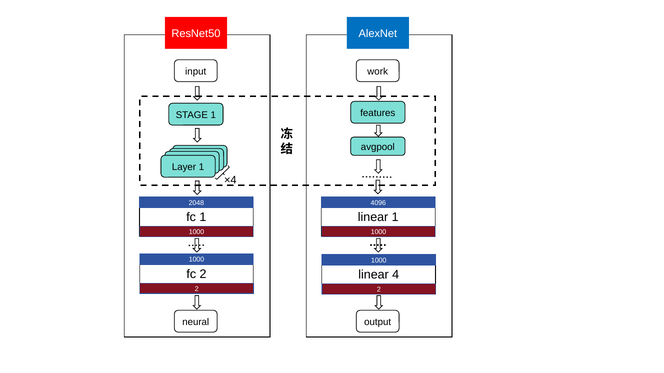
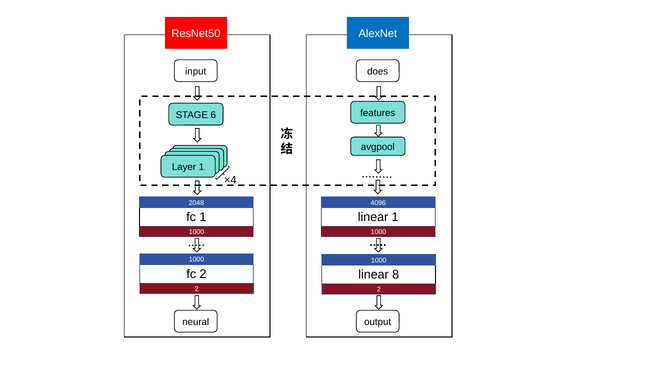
work: work -> does
STAGE 1: 1 -> 6
linear 4: 4 -> 8
